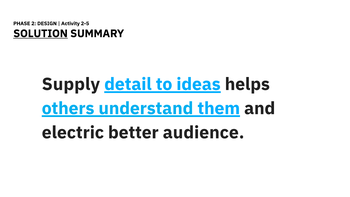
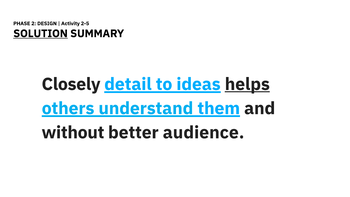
Supply: Supply -> Closely
helps underline: none -> present
electric: electric -> without
